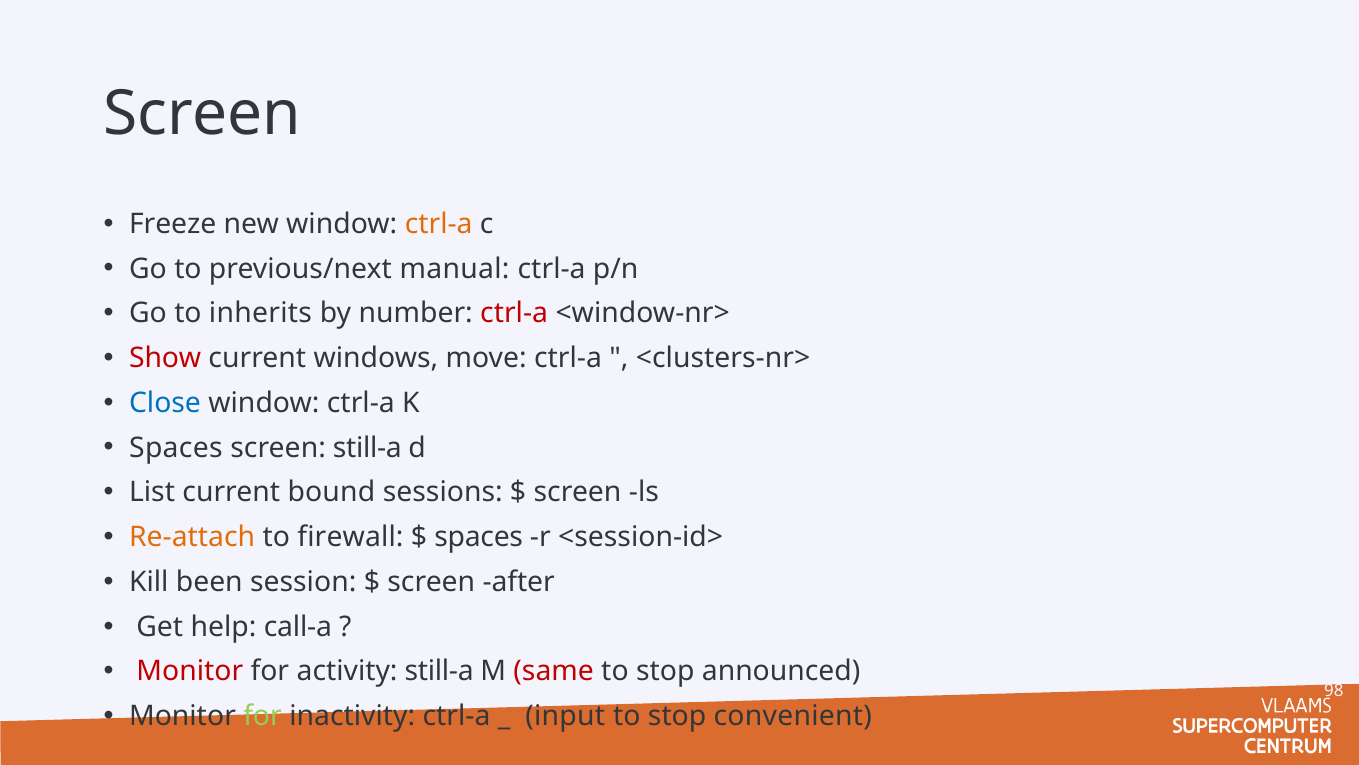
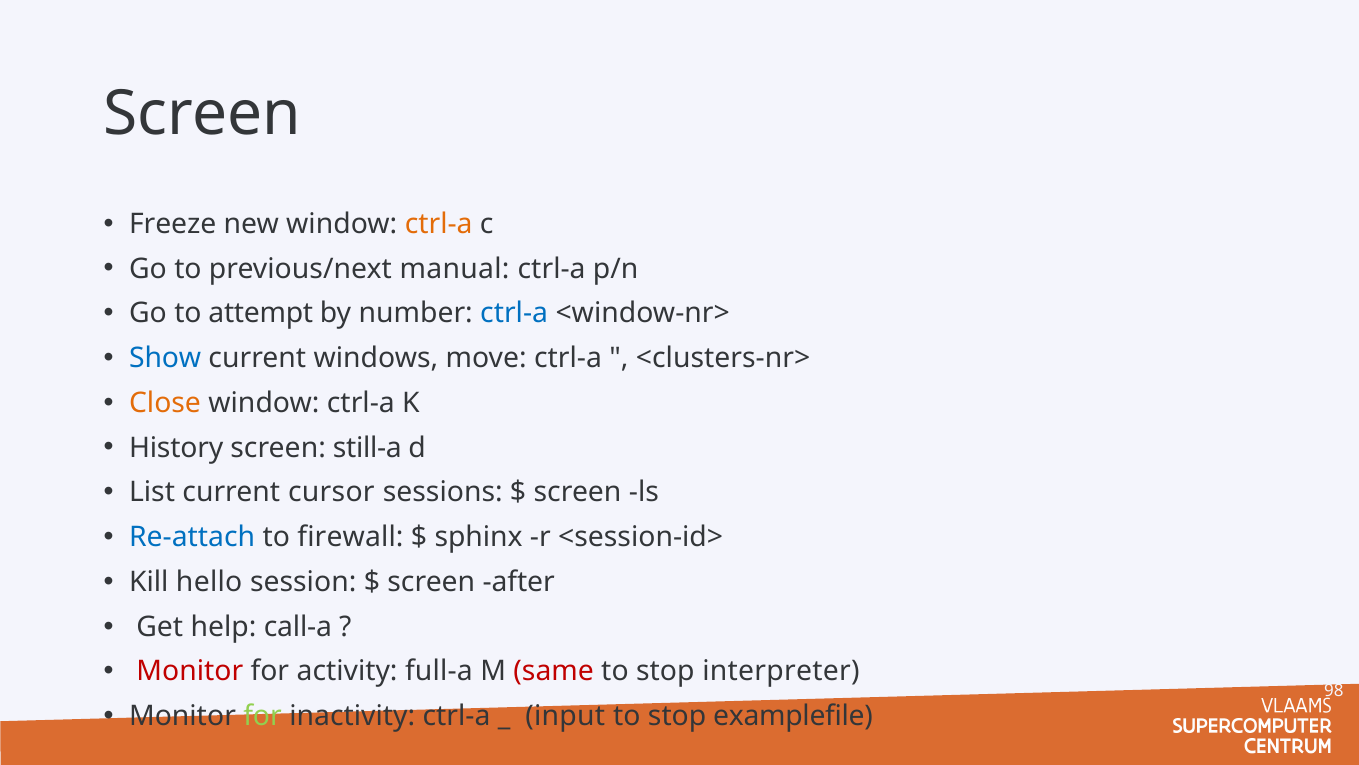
inherits: inherits -> attempt
ctrl-a at (514, 313) colour: red -> blue
Show colour: red -> blue
Close colour: blue -> orange
Spaces at (176, 447): Spaces -> History
bound: bound -> cursor
Re-attach colour: orange -> blue
spaces at (479, 537): spaces -> sphinx
been: been -> hello
activity still-a: still-a -> full-a
announced: announced -> interpreter
convenient: convenient -> examplefile
